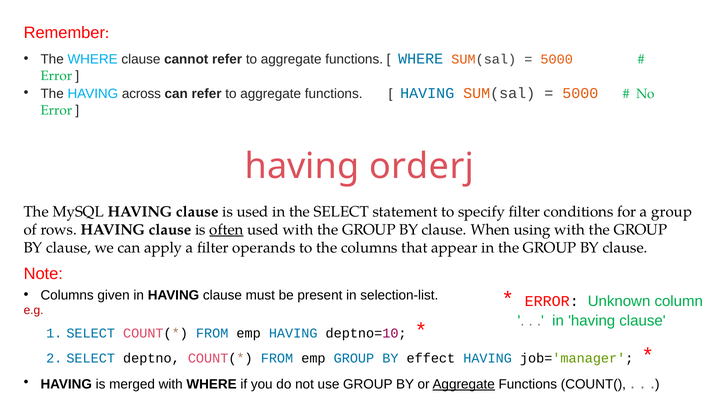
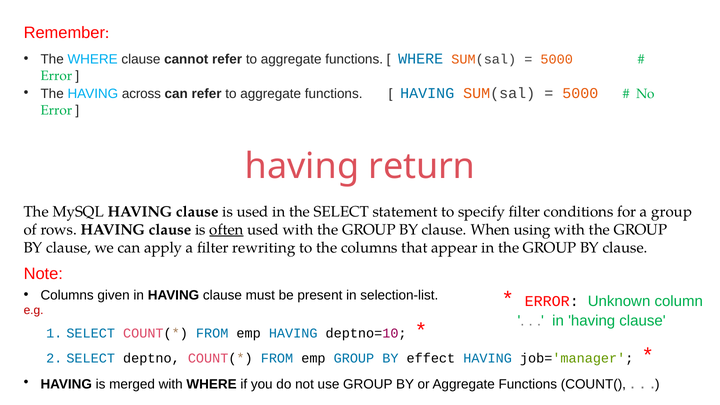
orderj: orderj -> return
operands: operands -> rewriting
Aggregate at (464, 384) underline: present -> none
